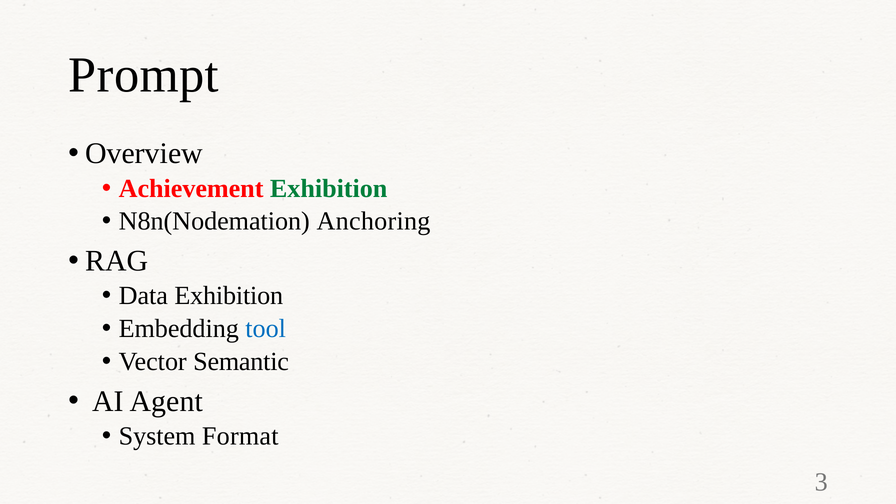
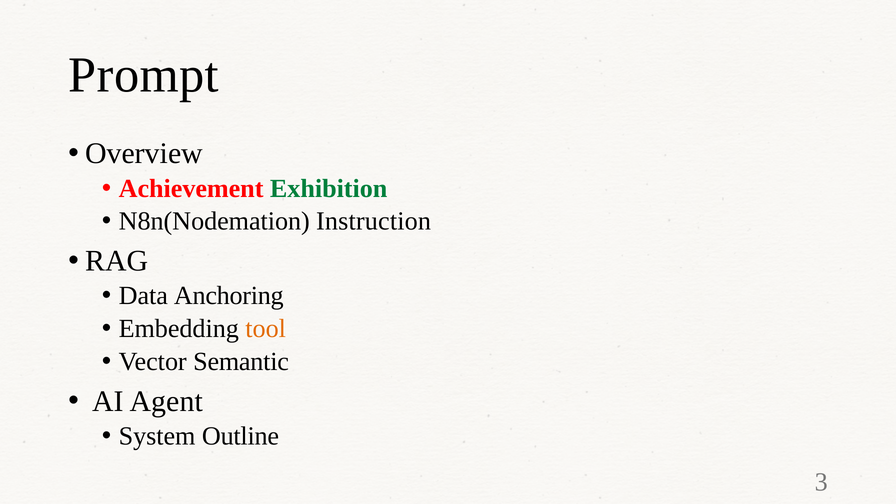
Anchoring: Anchoring -> Instruction
Data Exhibition: Exhibition -> Anchoring
tool colour: blue -> orange
Format: Format -> Outline
